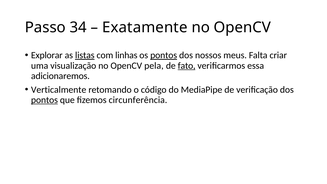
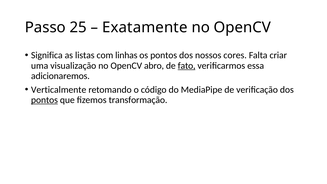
34: 34 -> 25
Explorar: Explorar -> Significa
listas underline: present -> none
pontos at (164, 55) underline: present -> none
meus: meus -> cores
pela: pela -> abro
circunferência: circunferência -> transformação
